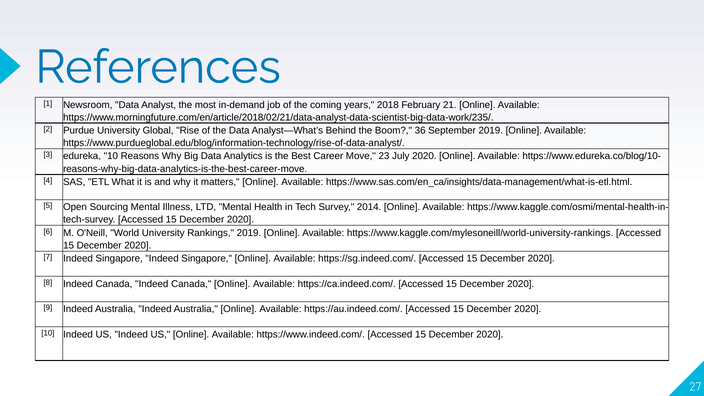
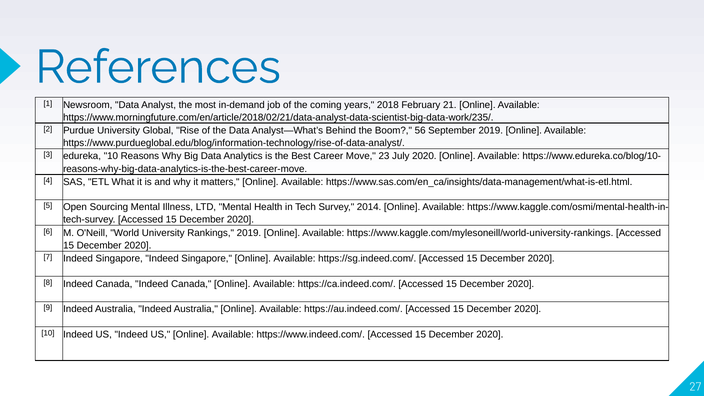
36: 36 -> 56
